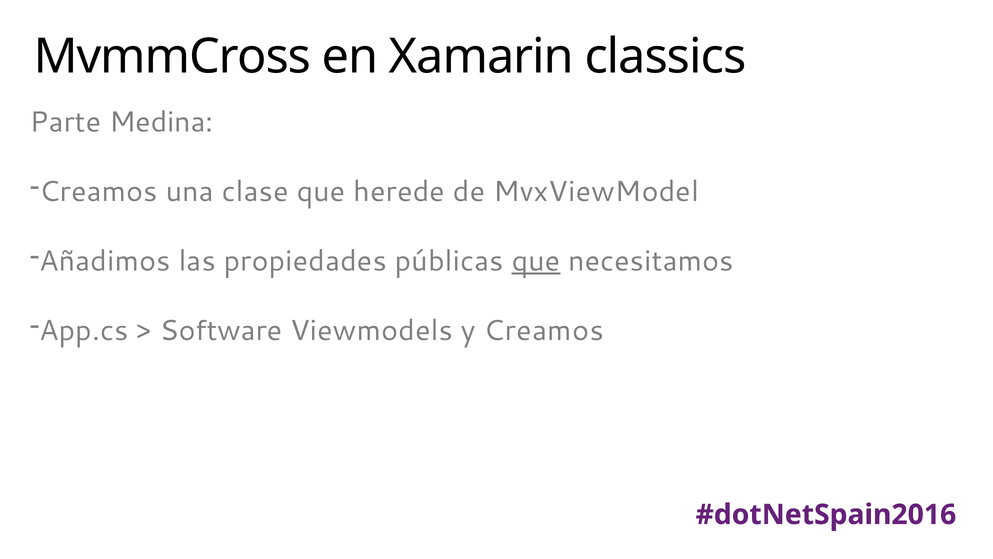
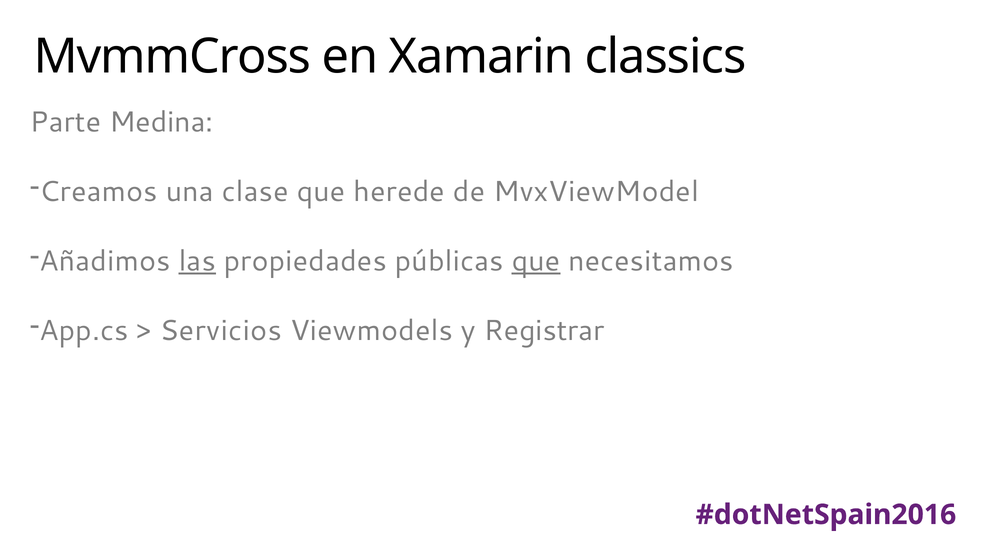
las underline: none -> present
Software: Software -> Servicios
y Creamos: Creamos -> Registrar
